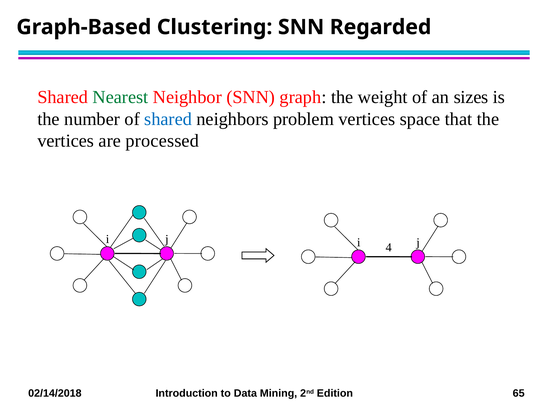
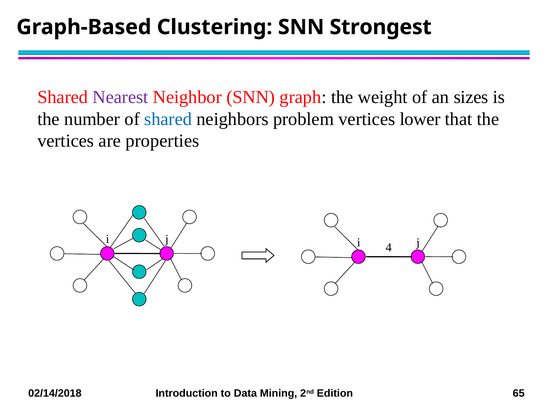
Regarded: Regarded -> Strongest
Nearest colour: green -> purple
space: space -> lower
processed: processed -> properties
